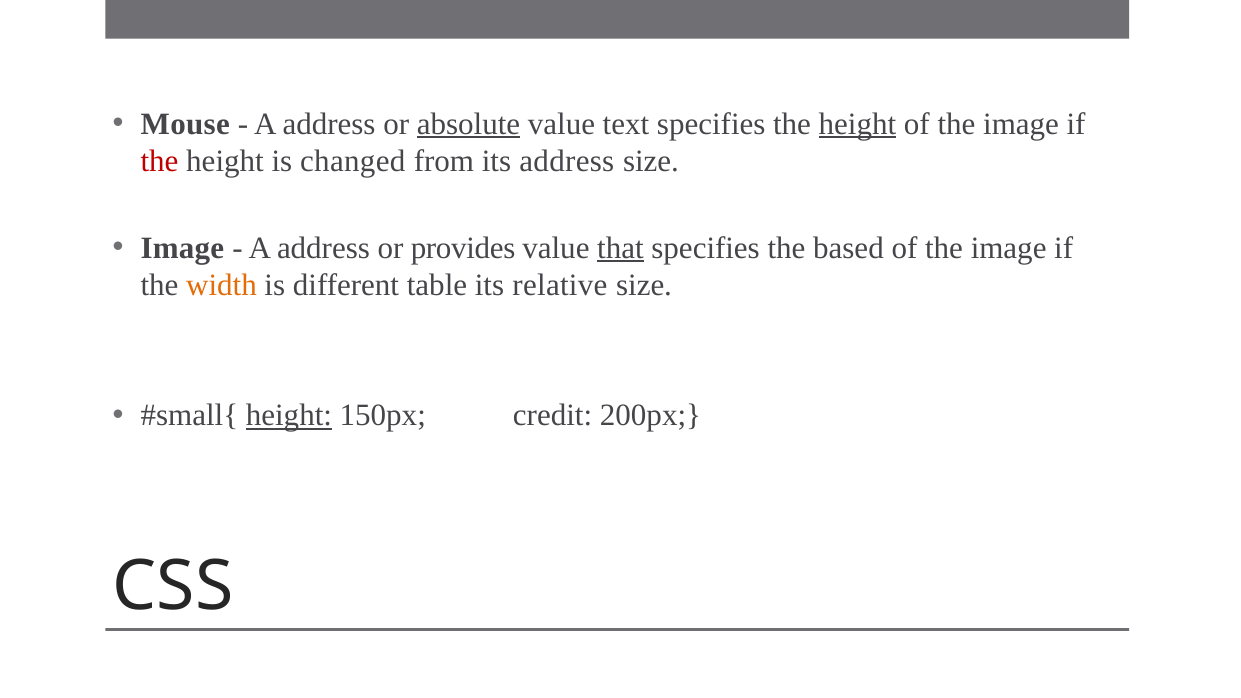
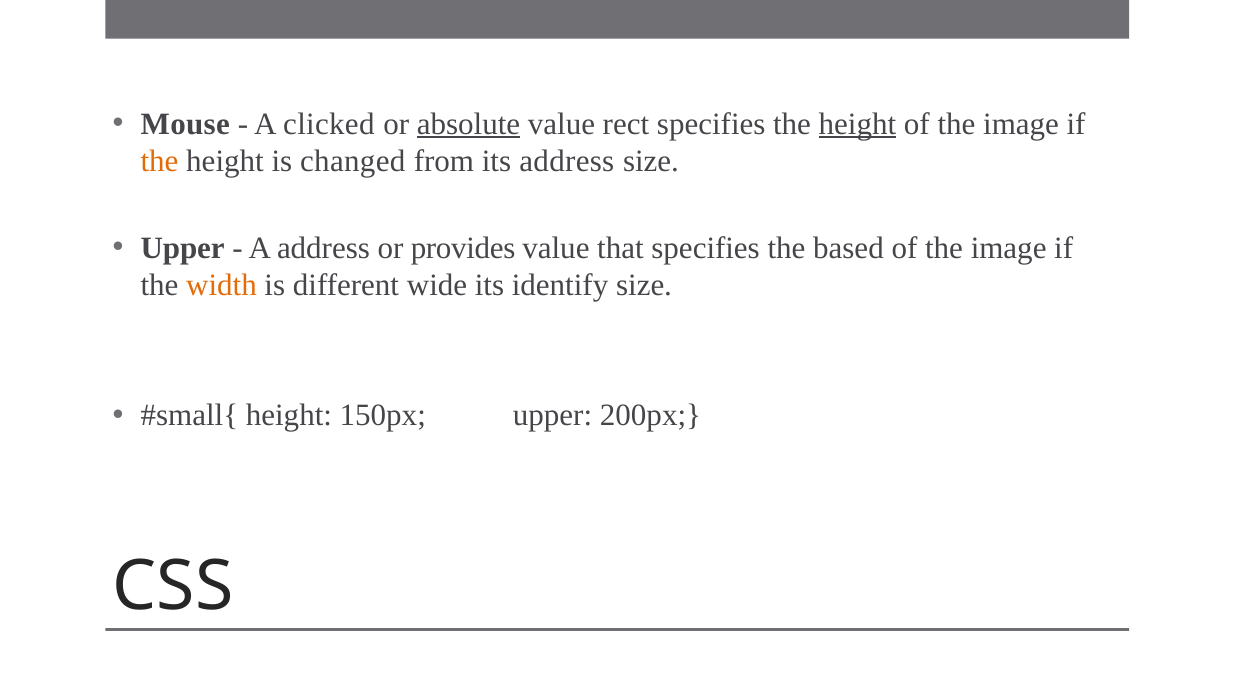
address at (329, 124): address -> clicked
text: text -> rect
the at (160, 161) colour: red -> orange
Image at (182, 248): Image -> Upper
that underline: present -> none
table: table -> wide
relative: relative -> identify
height at (289, 416) underline: present -> none
150px credit: credit -> upper
